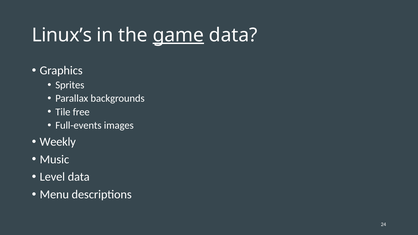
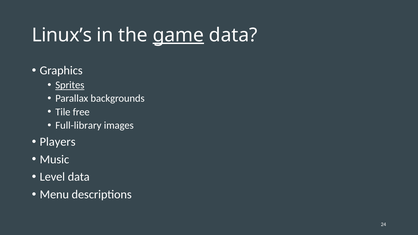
Sprites underline: none -> present
Full-events: Full-events -> Full-library
Weekly: Weekly -> Players
